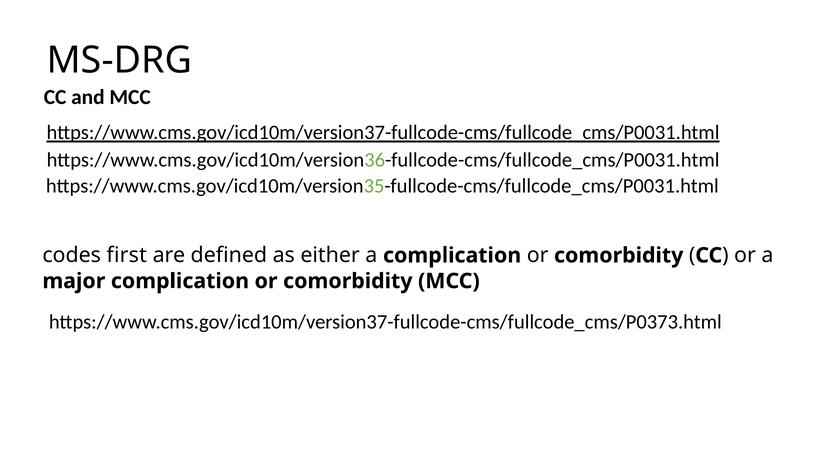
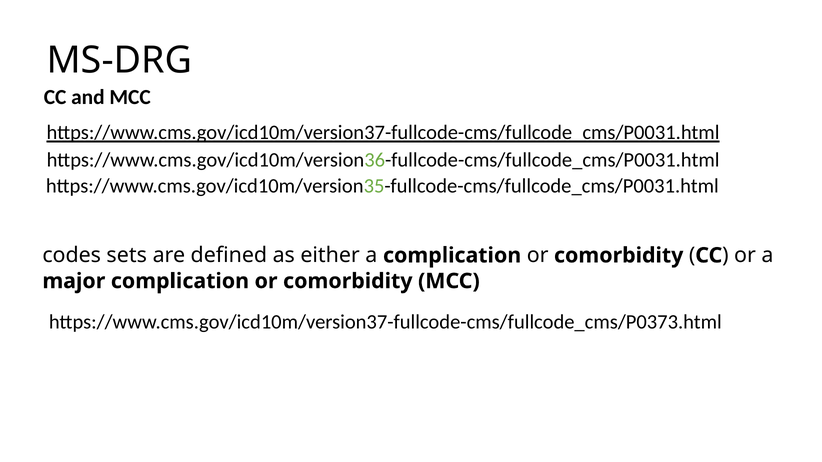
first: first -> sets
